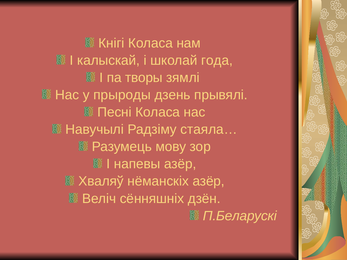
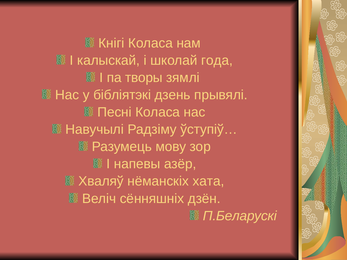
прыроды: прыроды -> бібліятэкі
стаяла…: стаяла… -> ўступіў…
нёманскіх азёр: азёр -> хата
